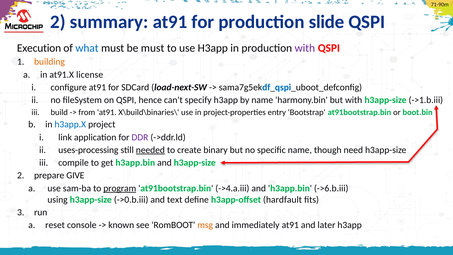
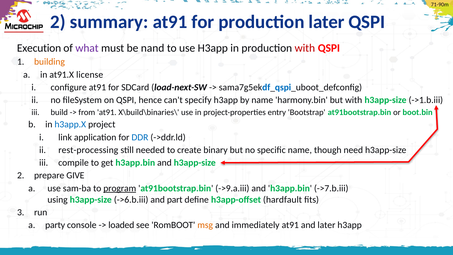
production slide: slide -> later
what colour: blue -> purple
be must: must -> nand
with at (305, 48) colour: purple -> red
DDR colour: purple -> blue
uses-processing: uses-processing -> rest-processing
needed underline: present -> none
->4.a.iii: ->4.a.iii -> ->9.a.iii
->6.b.iii: ->6.b.iii -> ->7.b.iii
->0.b.iii: ->0.b.iii -> ->6.b.iii
text: text -> part
reset: reset -> party
known: known -> loaded
